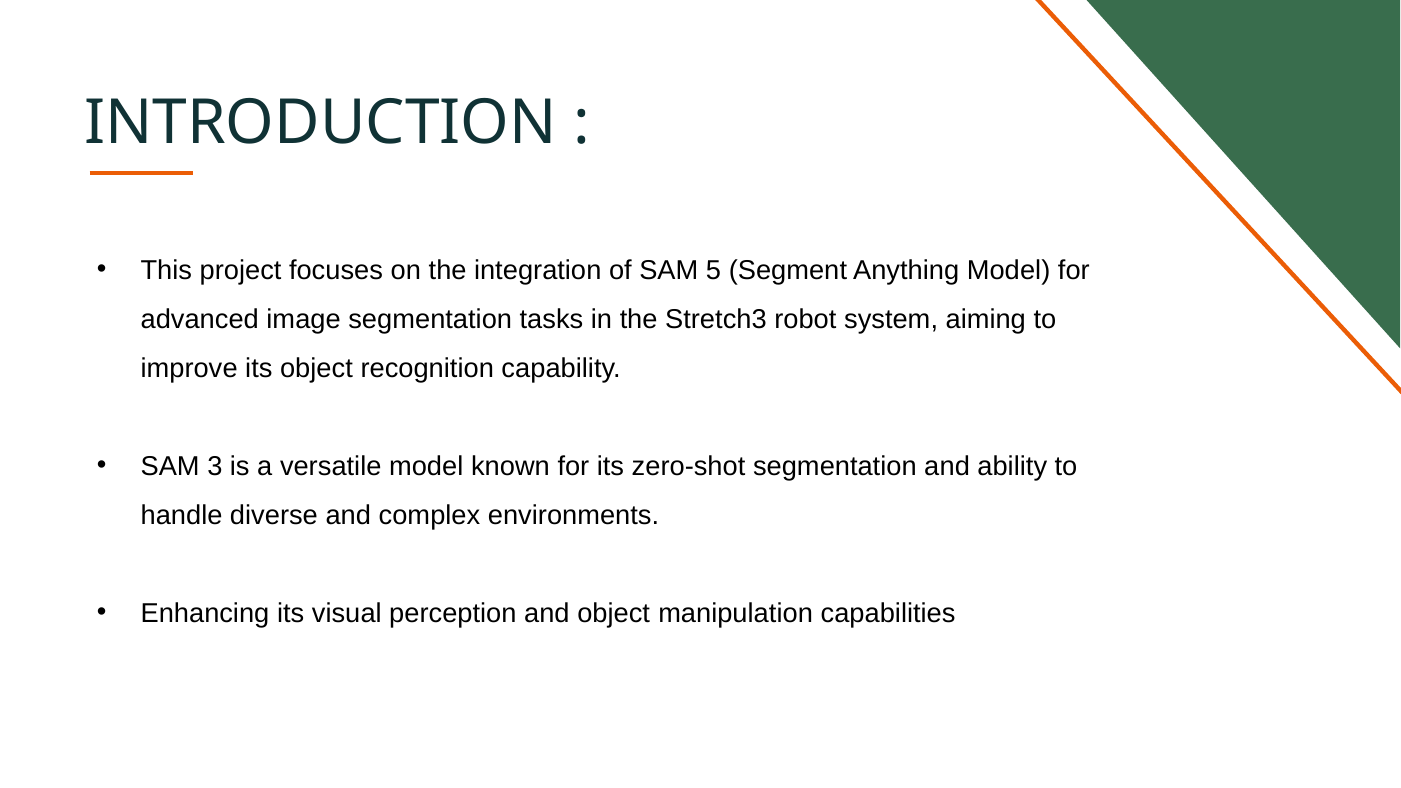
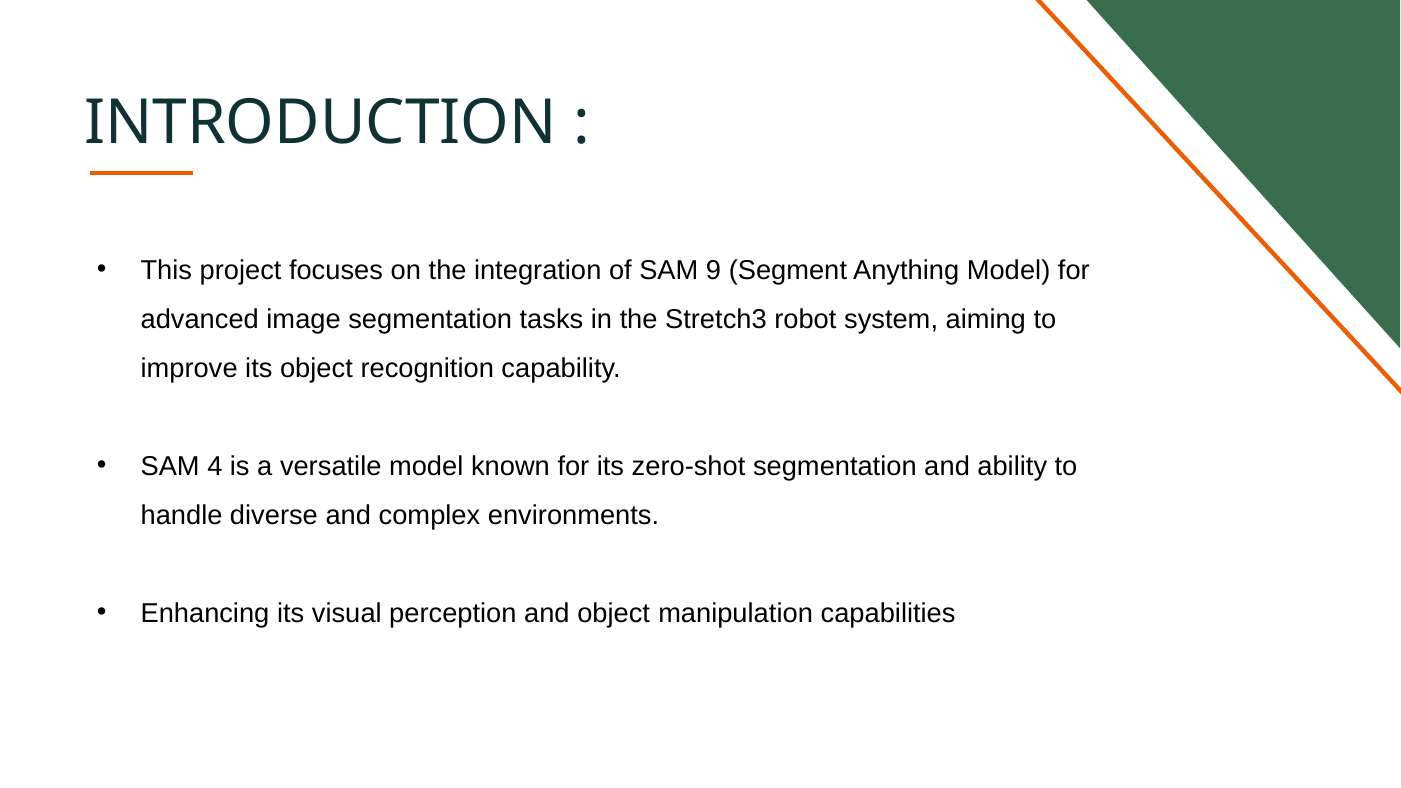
5: 5 -> 9
3: 3 -> 4
